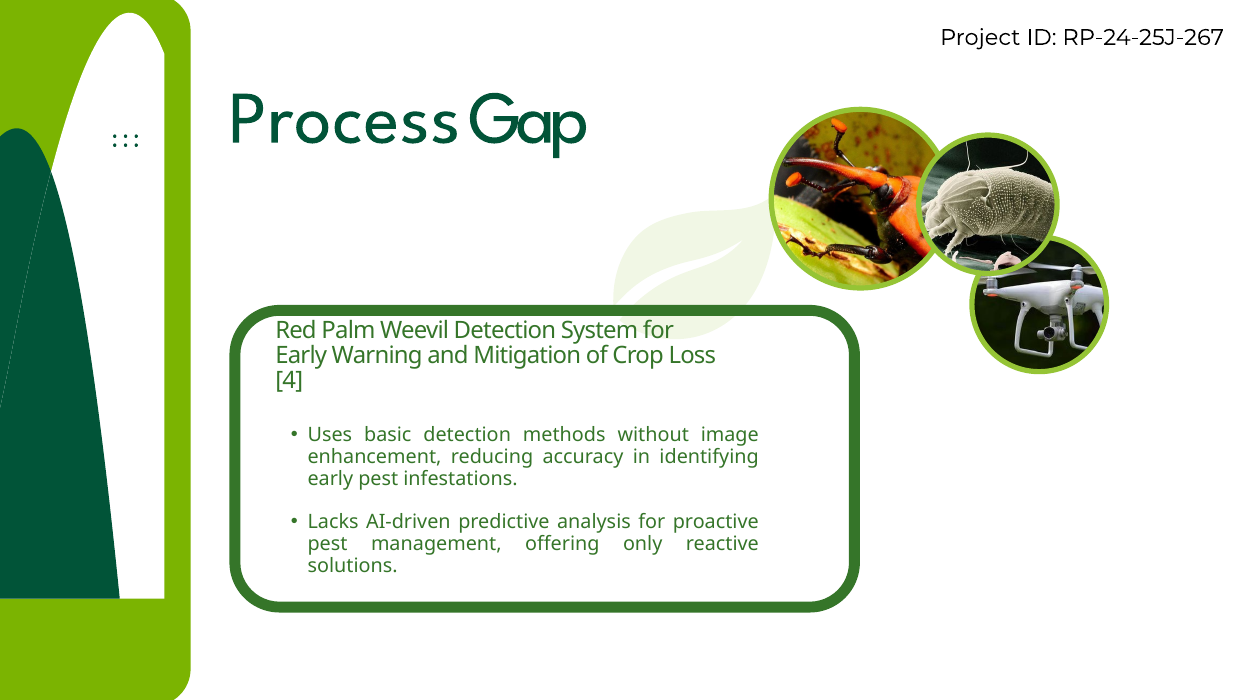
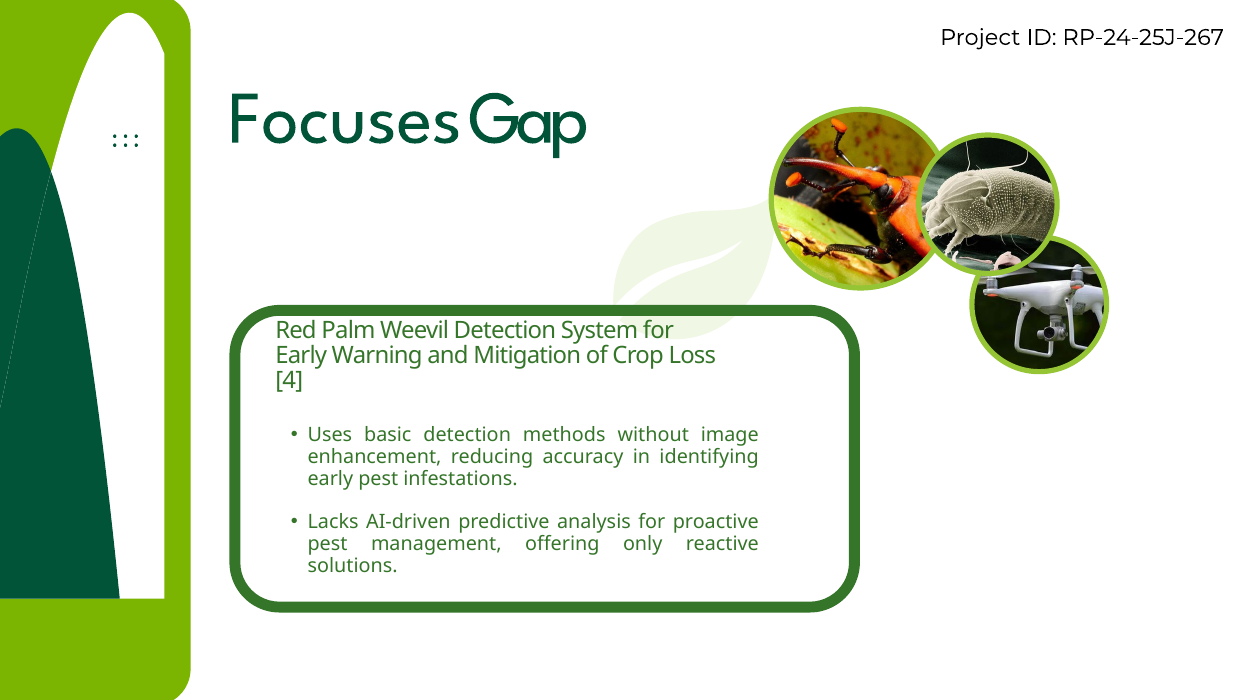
Process: Process -> Focuses
